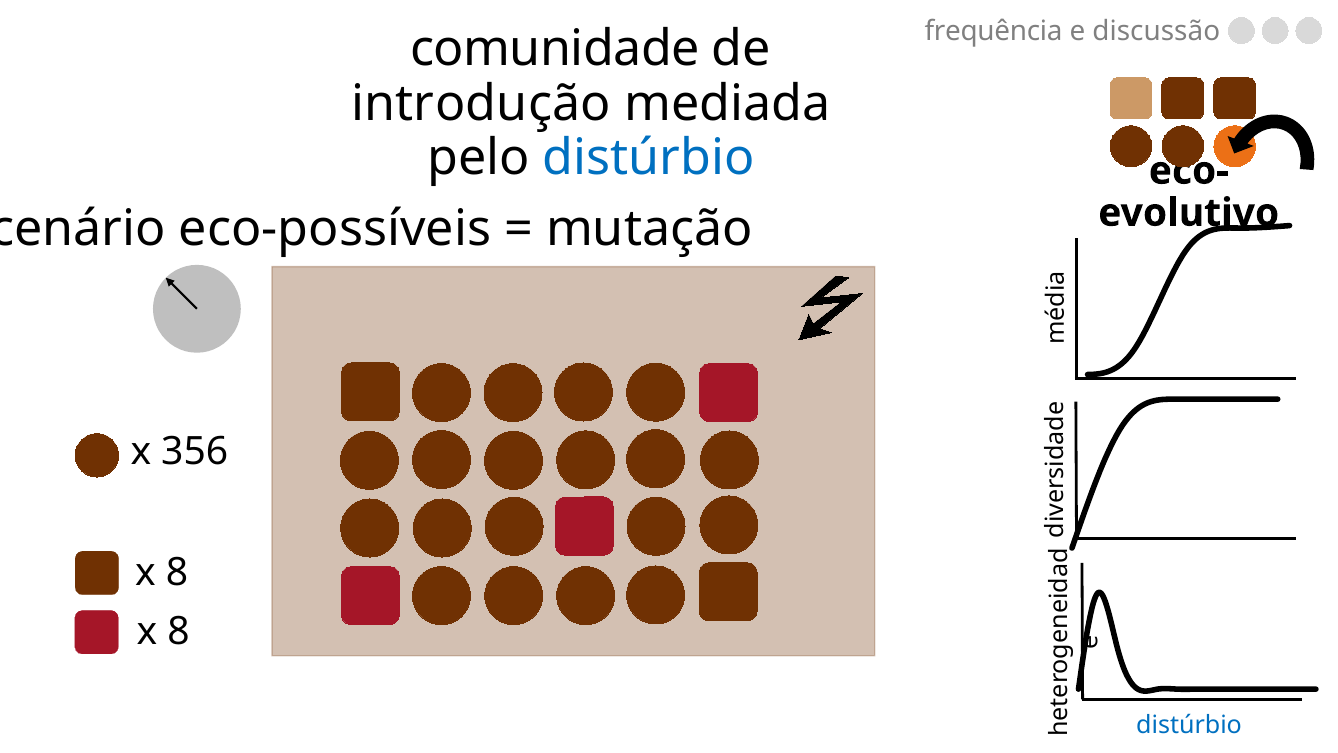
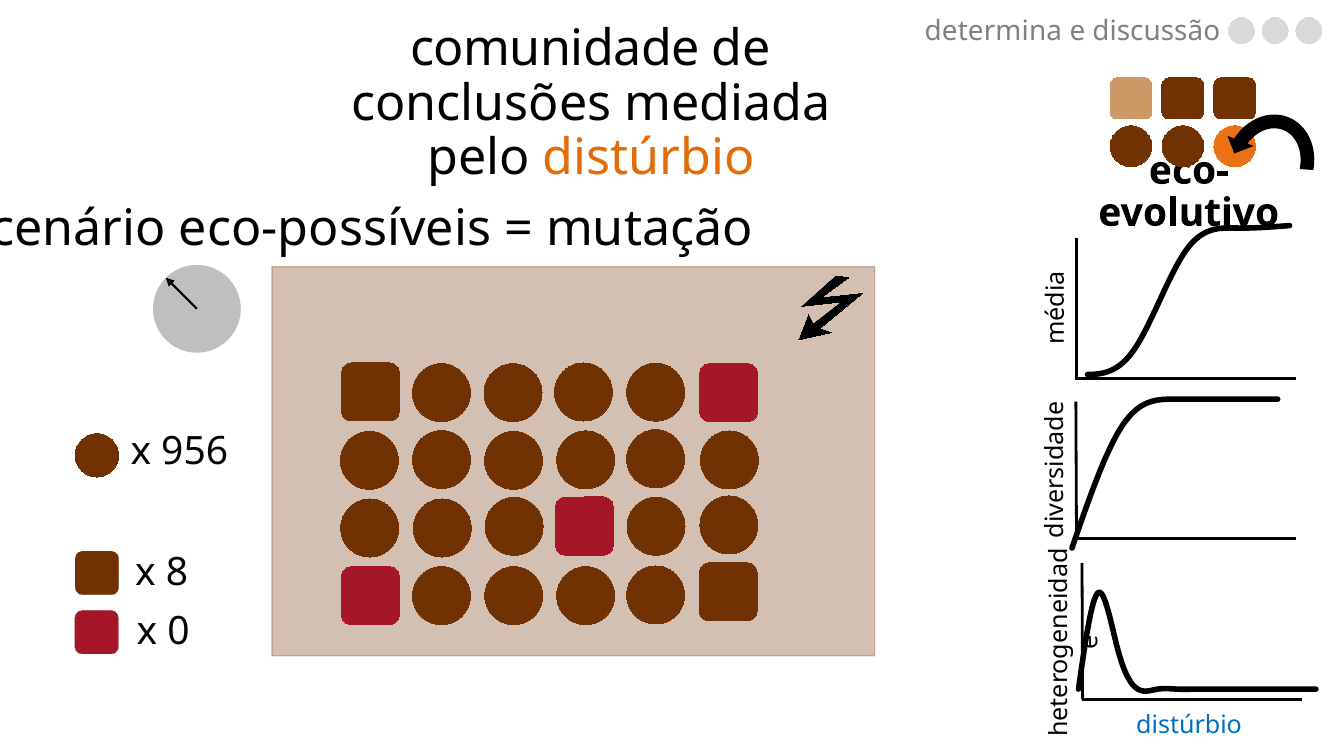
frequência: frequência -> determina
introdução: introdução -> conclusões
distúrbio at (648, 158) colour: blue -> orange
356: 356 -> 956
8 at (178, 632): 8 -> 0
